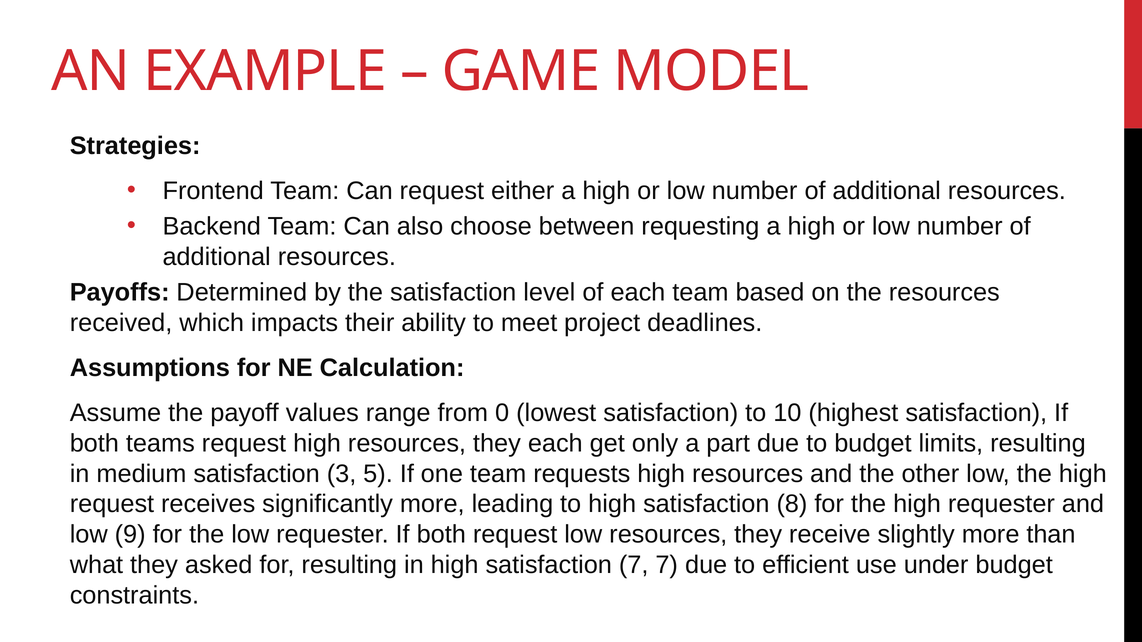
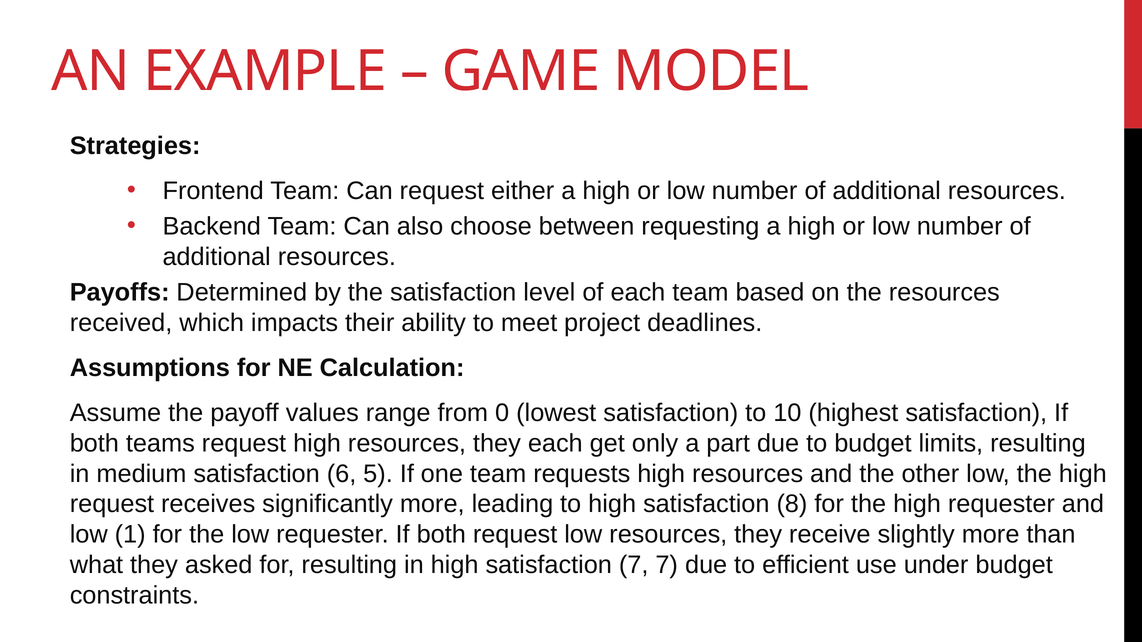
3: 3 -> 6
9: 9 -> 1
